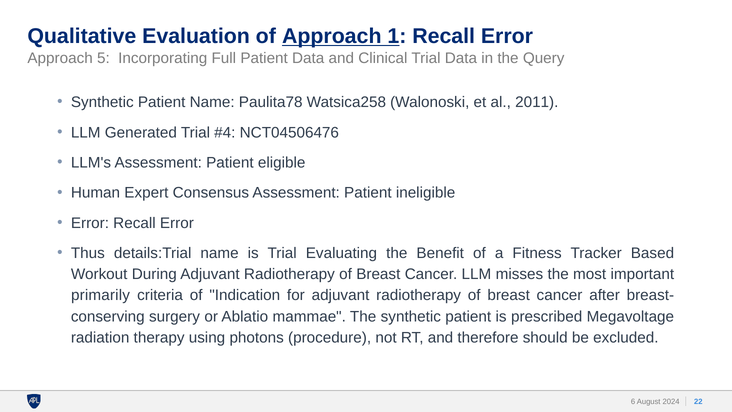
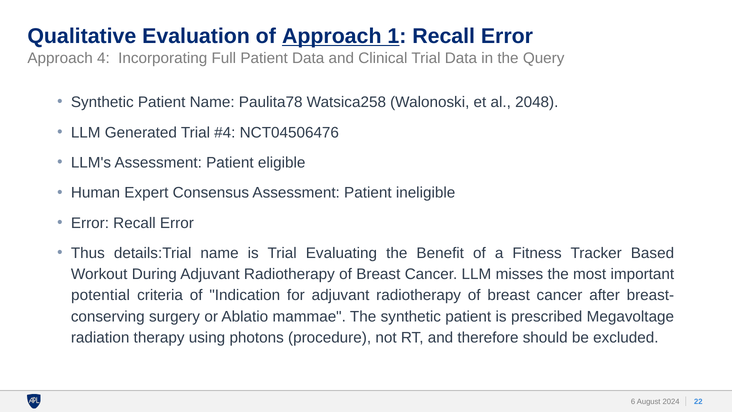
5: 5 -> 4
2011: 2011 -> 2048
primarily: primarily -> potential
